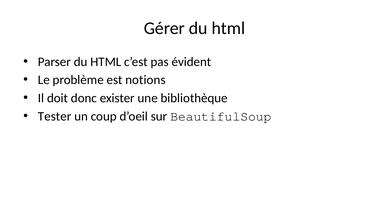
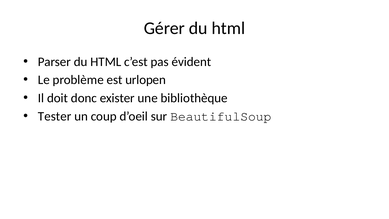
notions: notions -> urlopen
